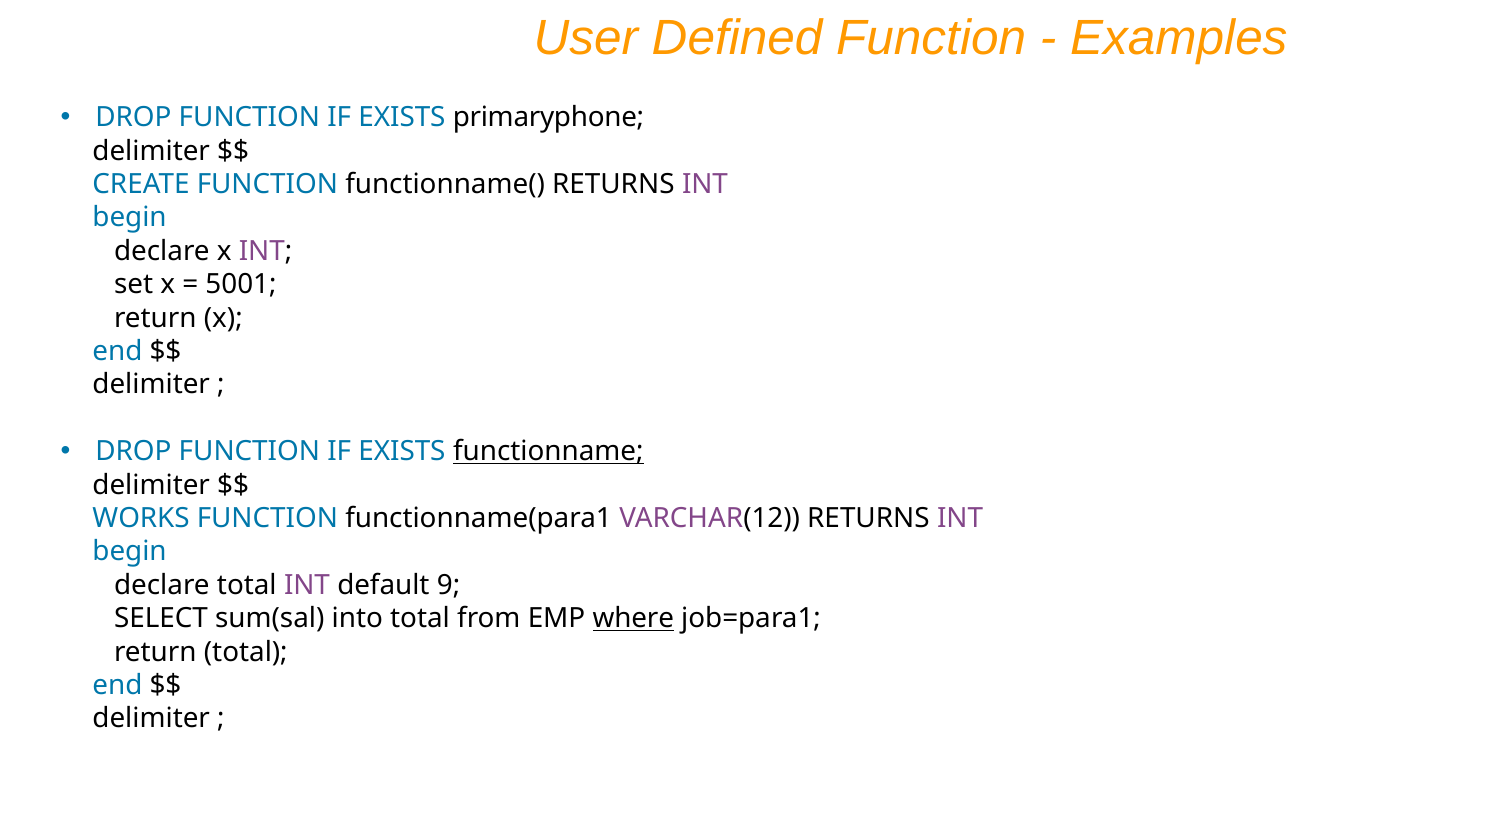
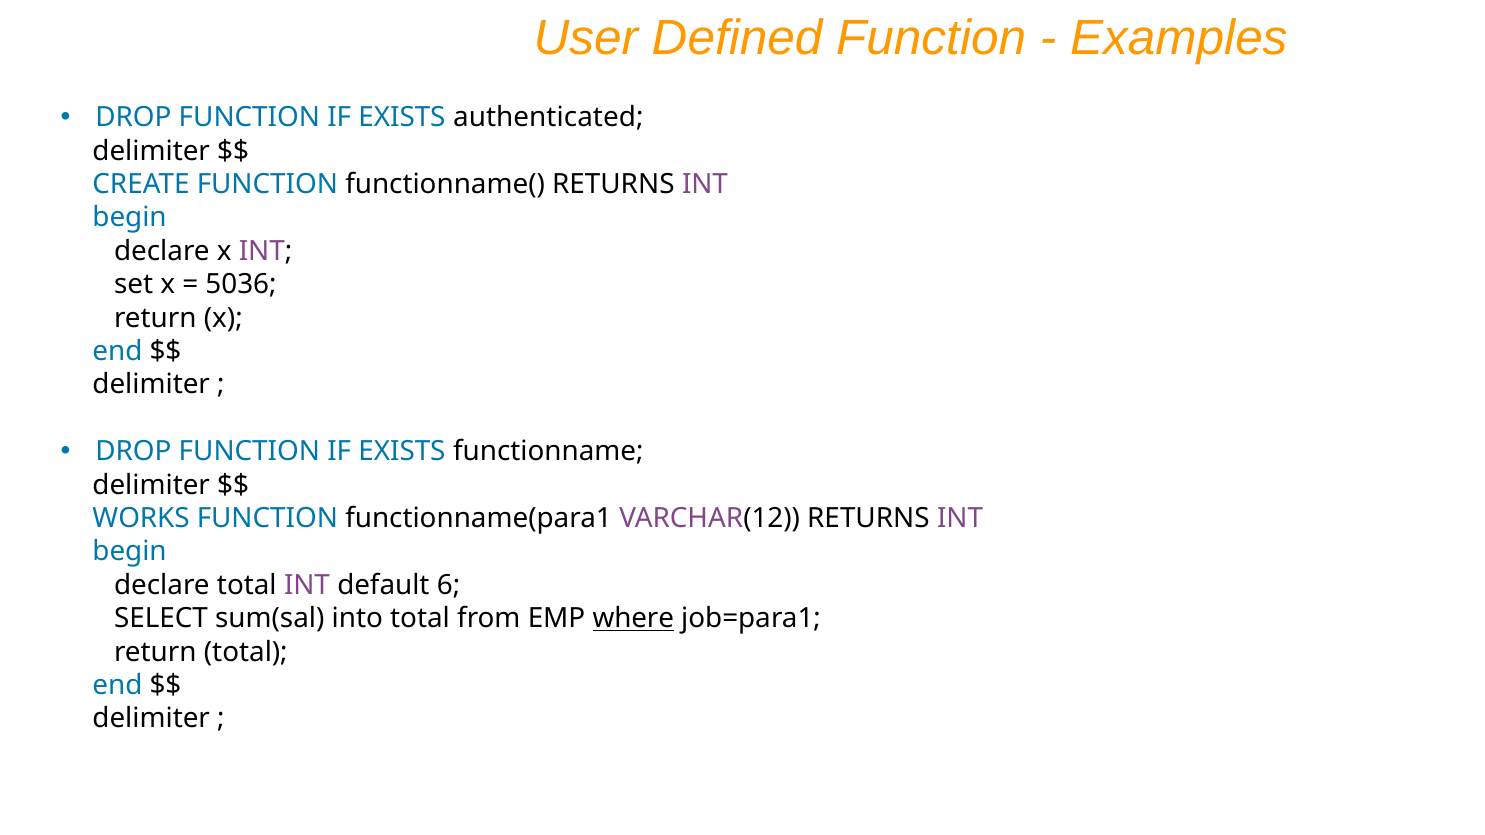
primaryphone: primaryphone -> authenticated
5001: 5001 -> 5036
functionname underline: present -> none
9: 9 -> 6
